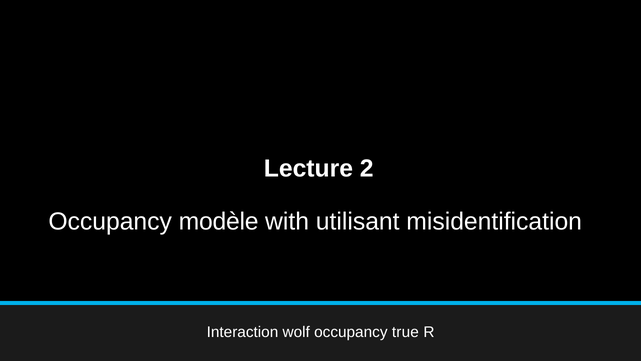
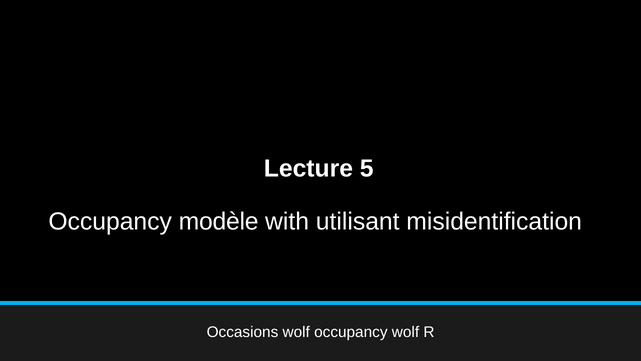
2: 2 -> 5
Interaction: Interaction -> Occasions
occupancy true: true -> wolf
